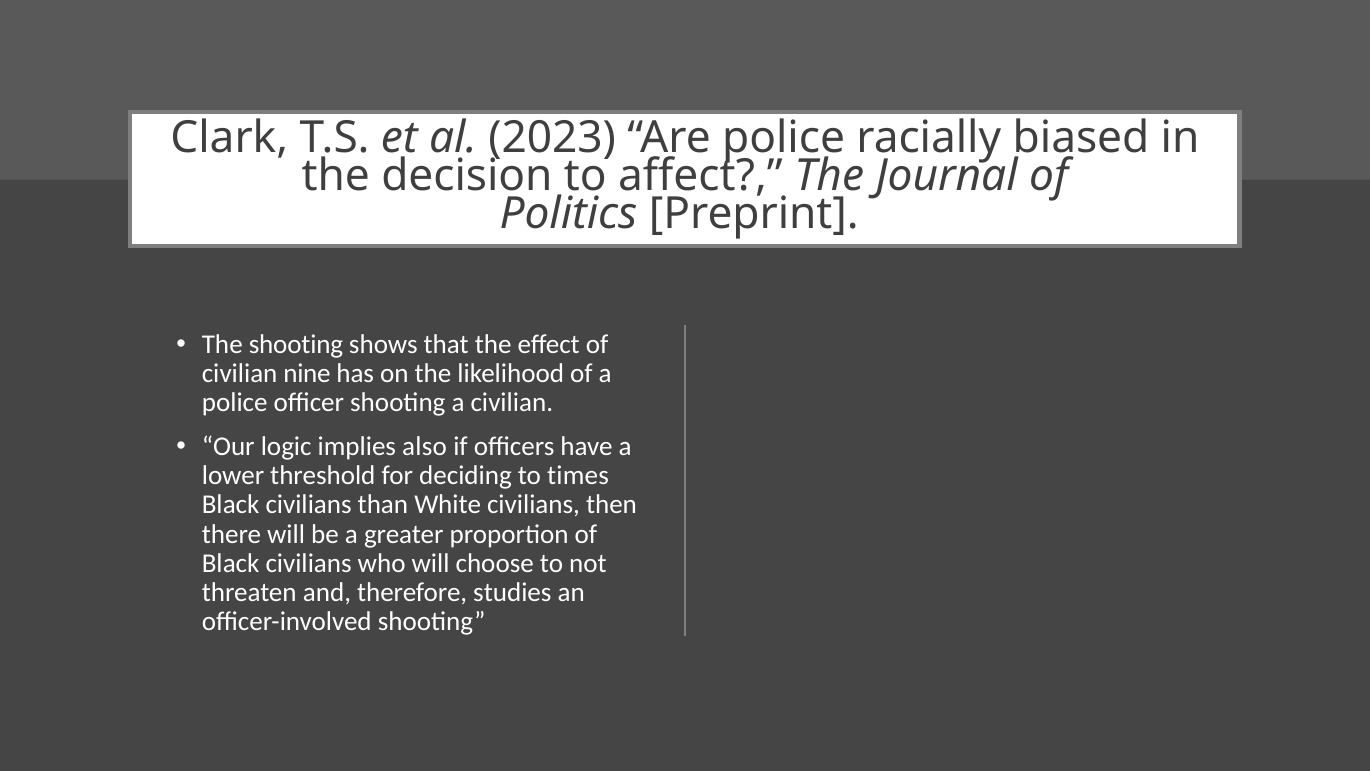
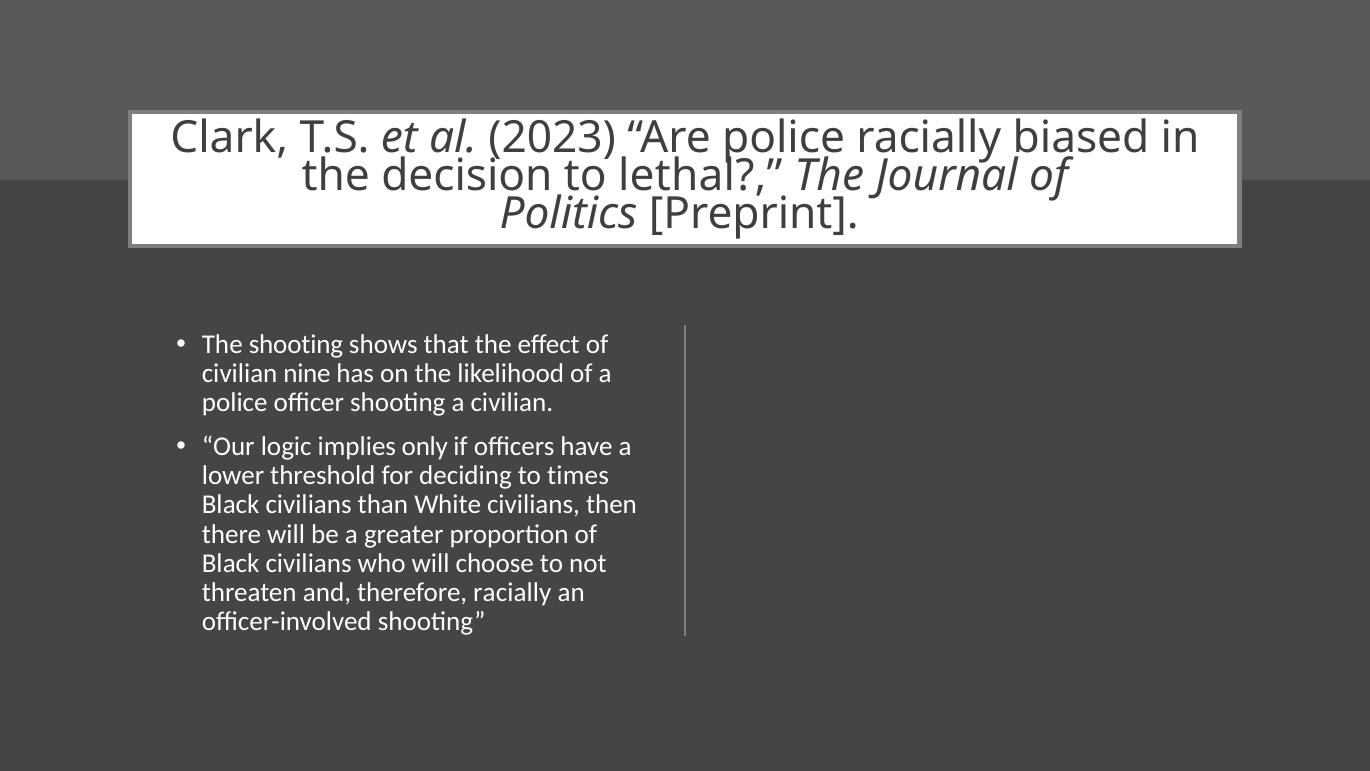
affect: affect -> lethal
also: also -> only
therefore studies: studies -> racially
